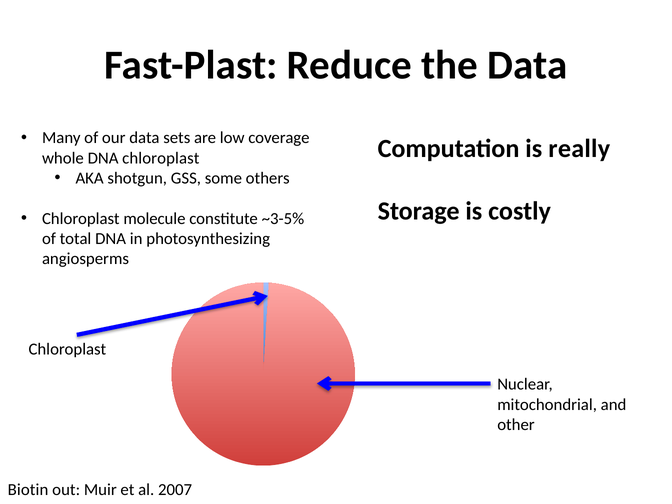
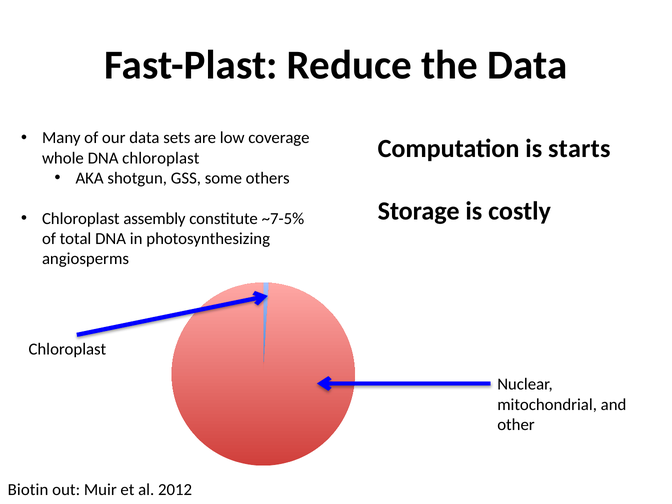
really: really -> starts
molecule: molecule -> assembly
~3-5%: ~3-5% -> ~7-5%
2007: 2007 -> 2012
